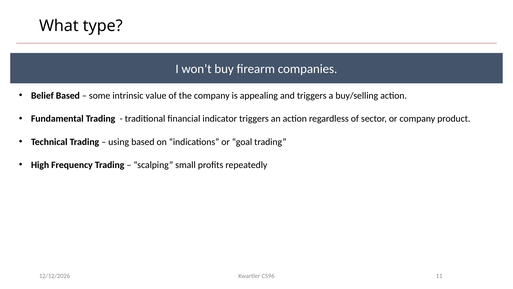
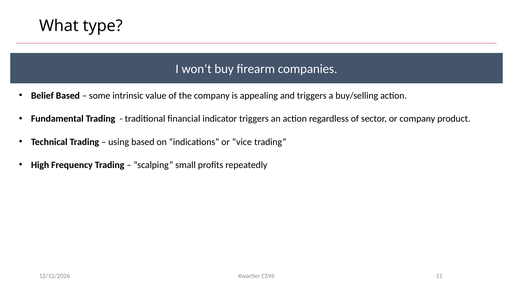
goal: goal -> vice
